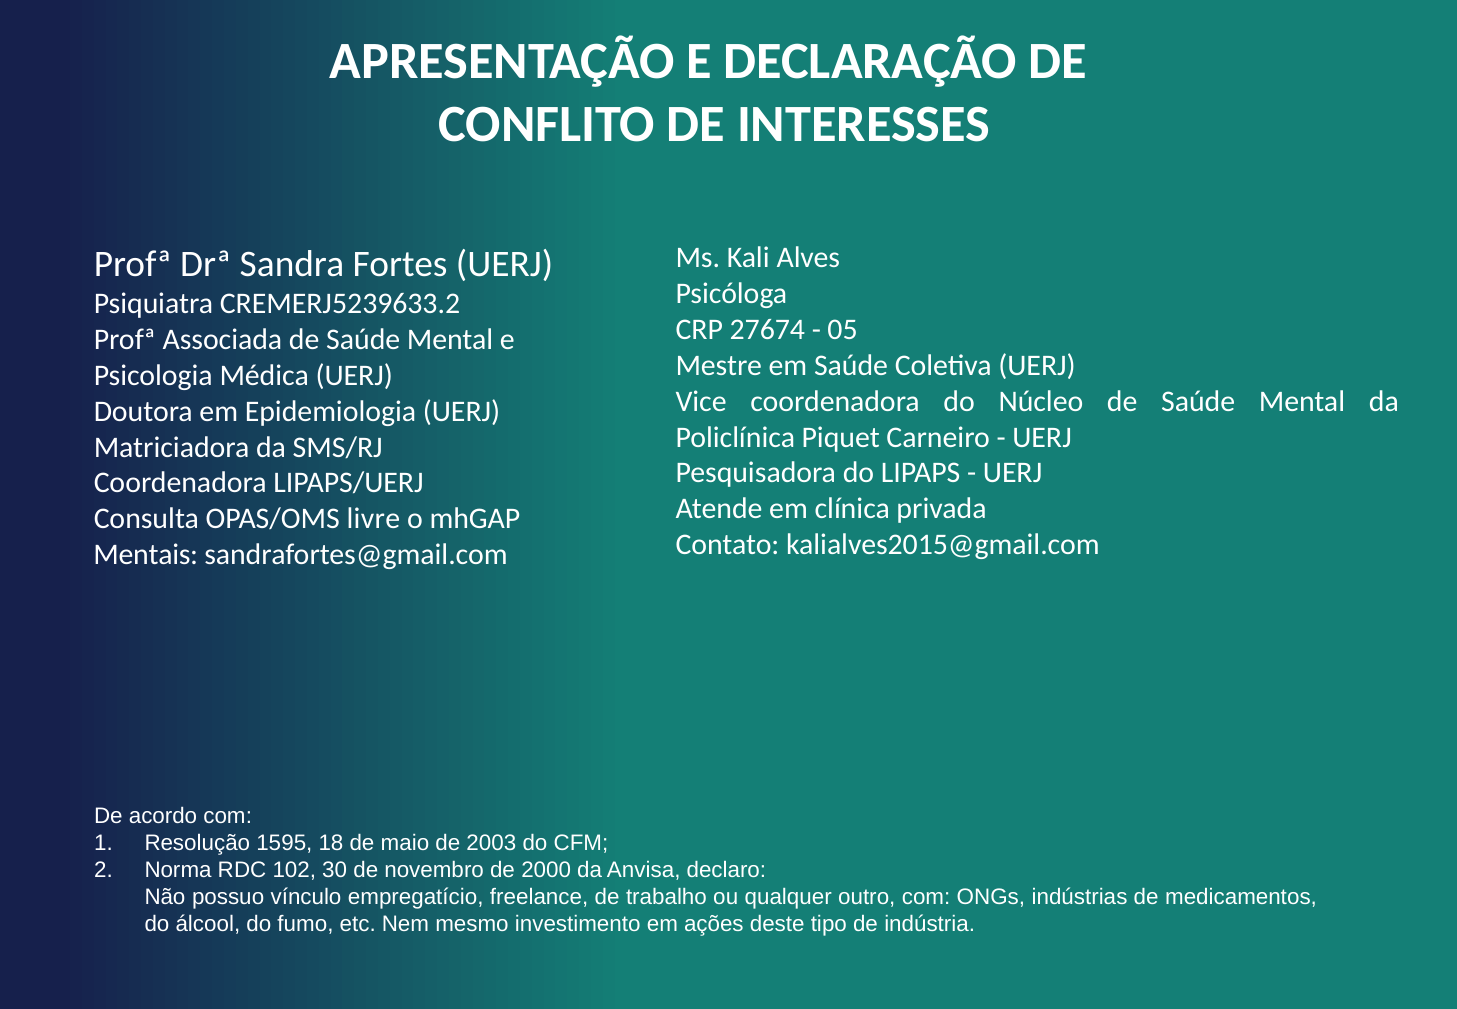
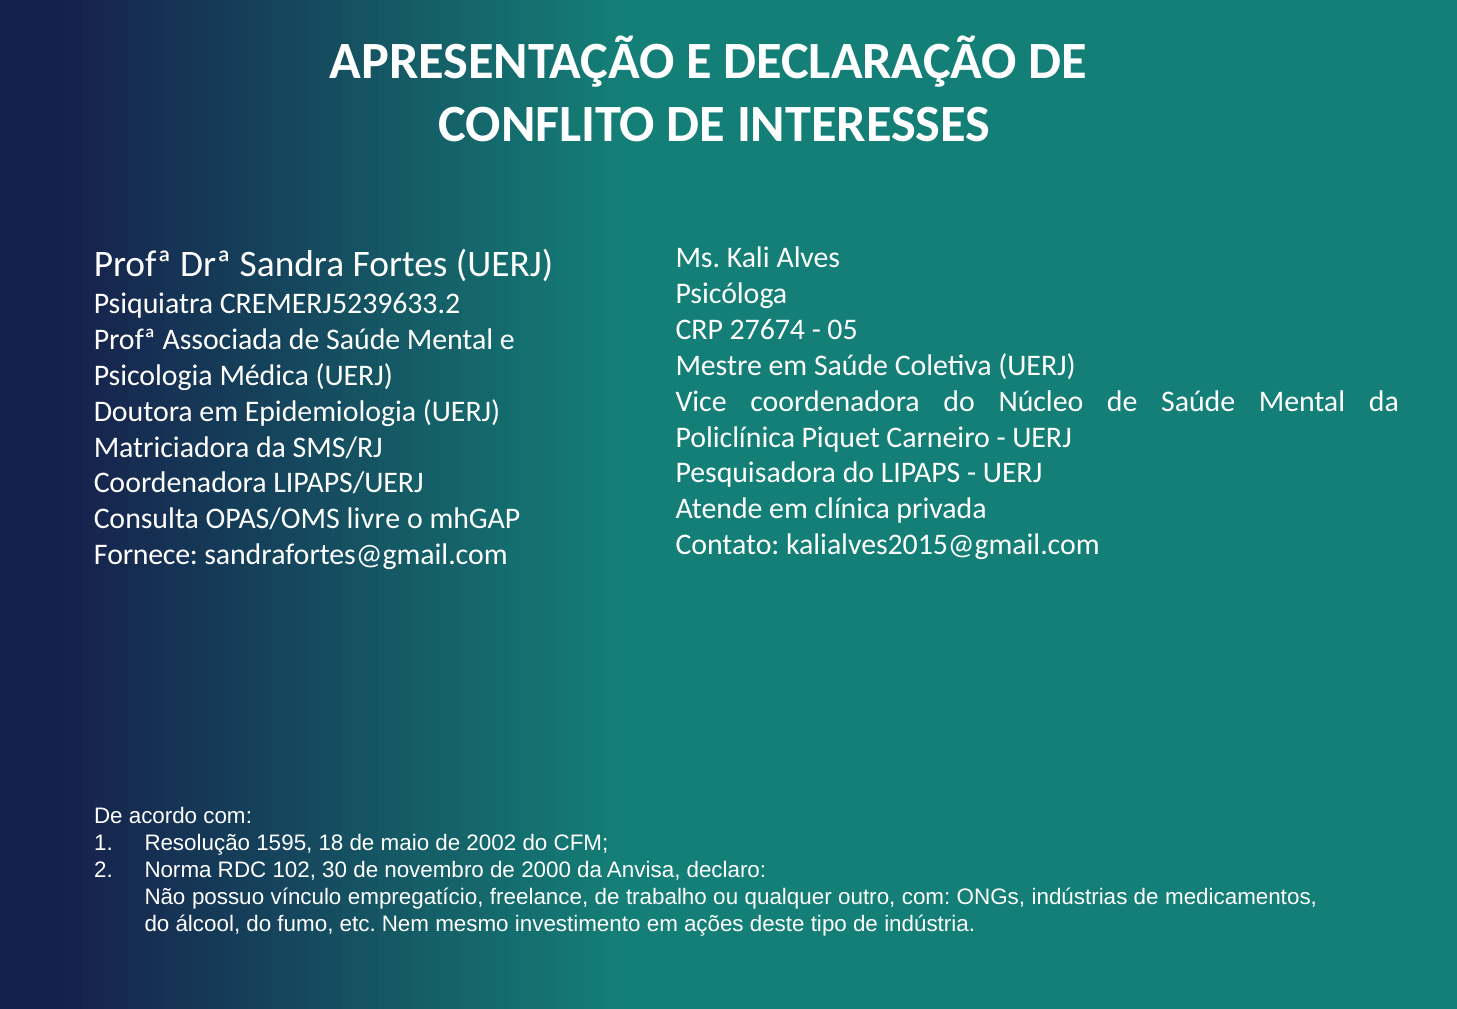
Mentais: Mentais -> Fornece
2003: 2003 -> 2002
